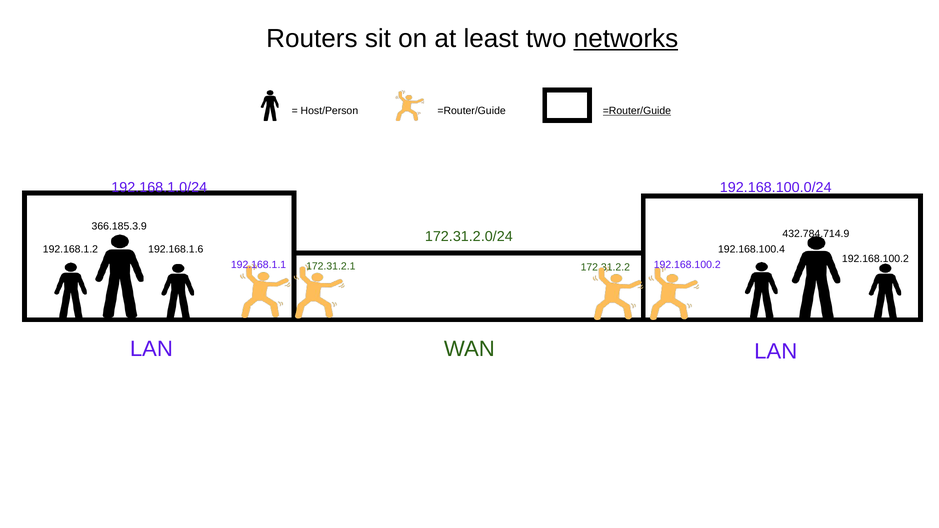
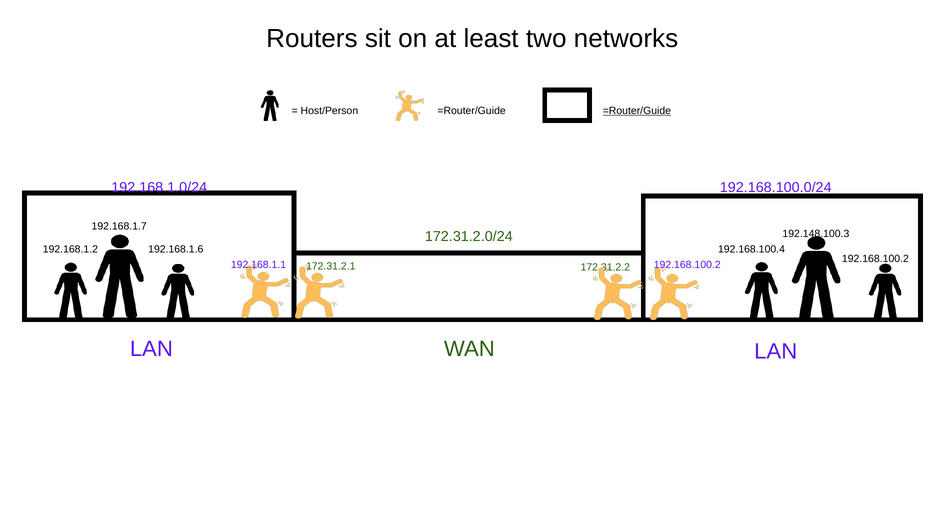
networks underline: present -> none
366.185.3.9: 366.185.3.9 -> 192.168.1.7
432.784.714.9: 432.784.714.9 -> 192.148.100.3
